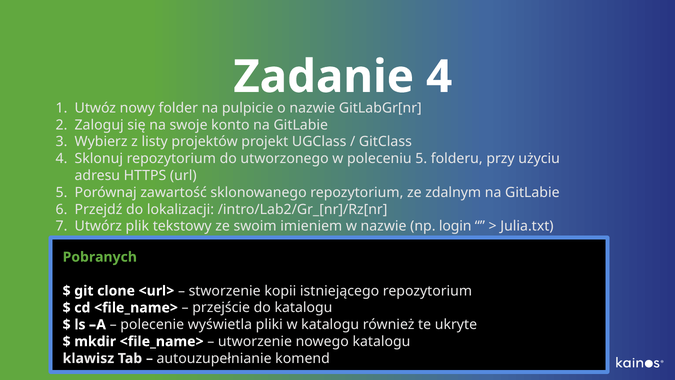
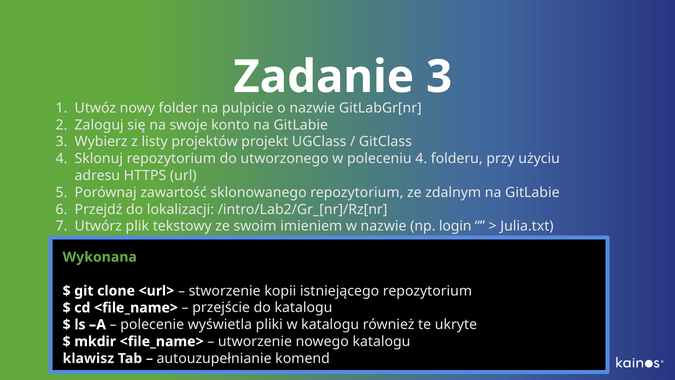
4 at (439, 77): 4 -> 3
poleceniu 5: 5 -> 4
Pobranych: Pobranych -> Wykonana
